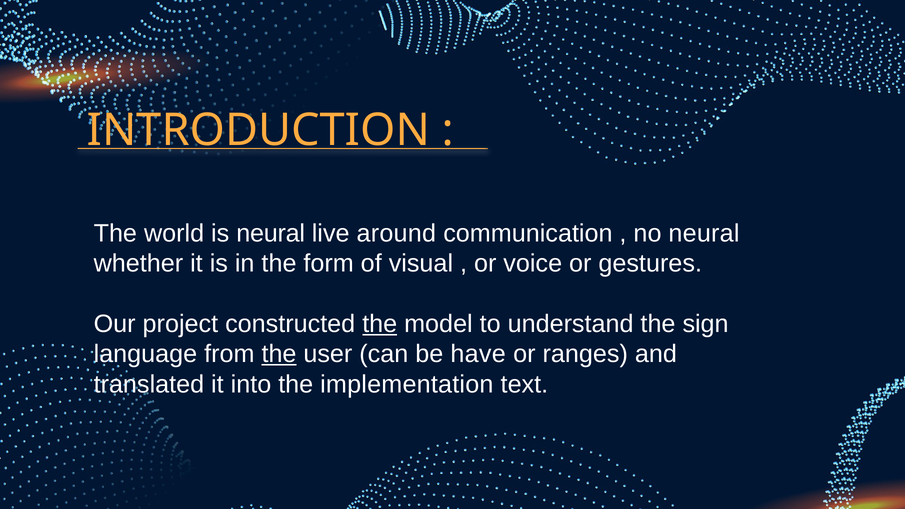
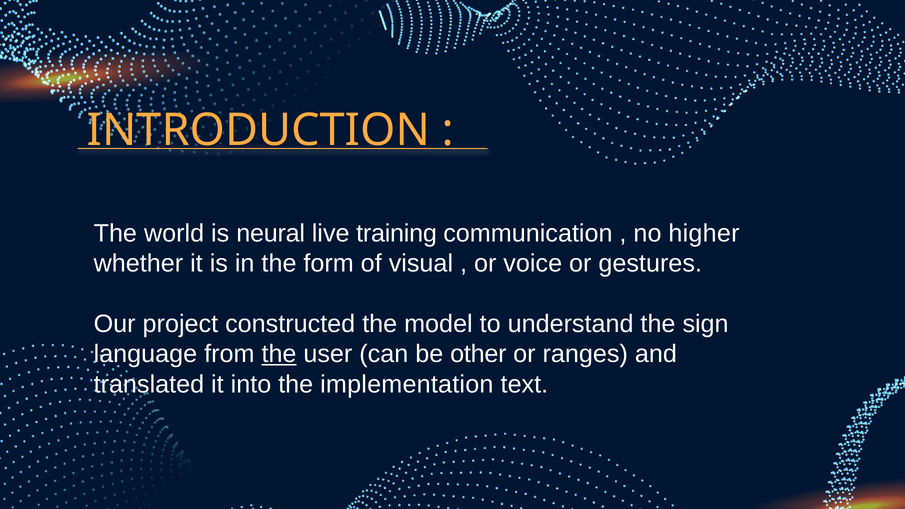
around: around -> training
no neural: neural -> higher
the at (380, 324) underline: present -> none
have: have -> other
